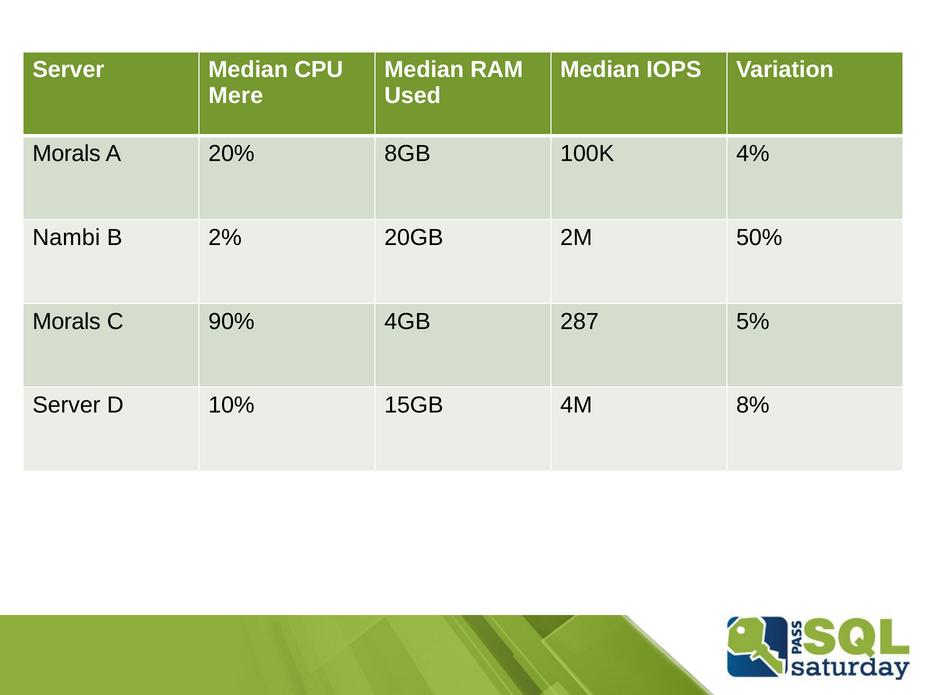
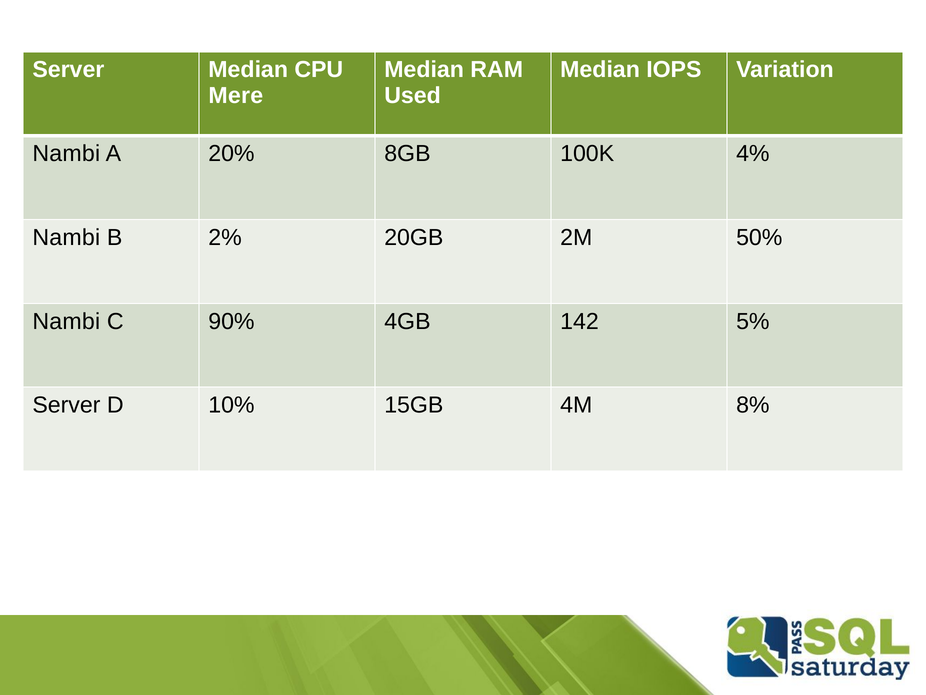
Morals at (67, 154): Morals -> Nambi
Morals at (67, 321): Morals -> Nambi
287: 287 -> 142
